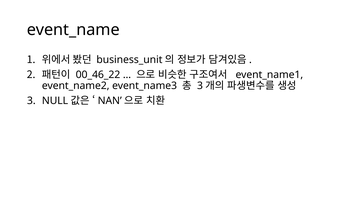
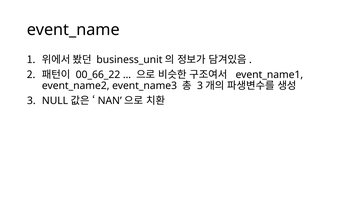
00_46_22: 00_46_22 -> 00_66_22
